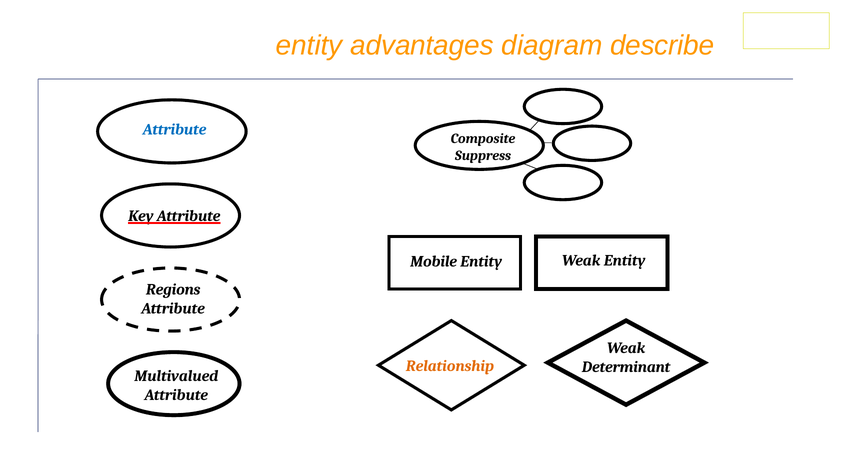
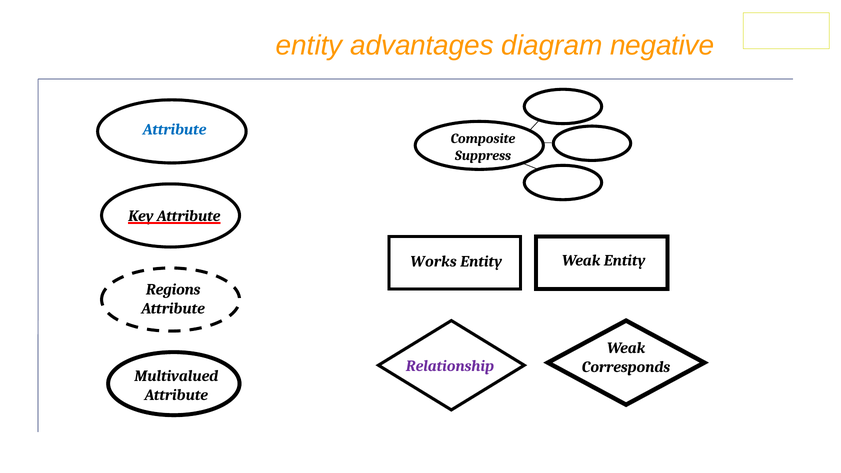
describe: describe -> negative
Mobile: Mobile -> Works
Relationship colour: orange -> purple
Determinant: Determinant -> Corresponds
